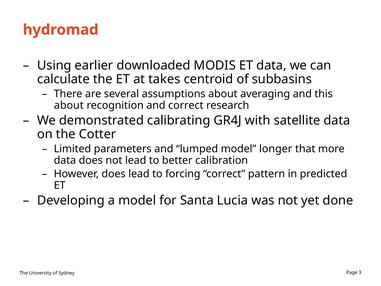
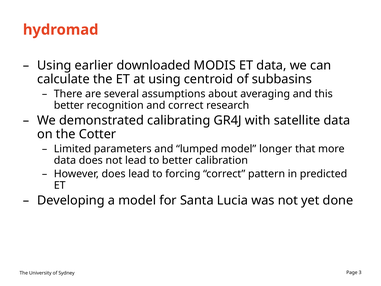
at takes: takes -> using
about at (69, 105): about -> better
